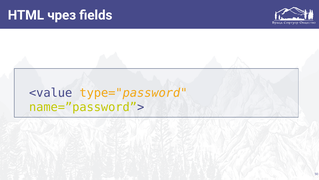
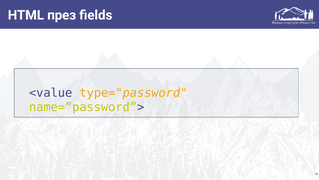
чрез: чрез -> през
